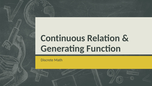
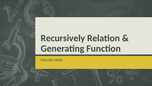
Continuous: Continuous -> Recursively
